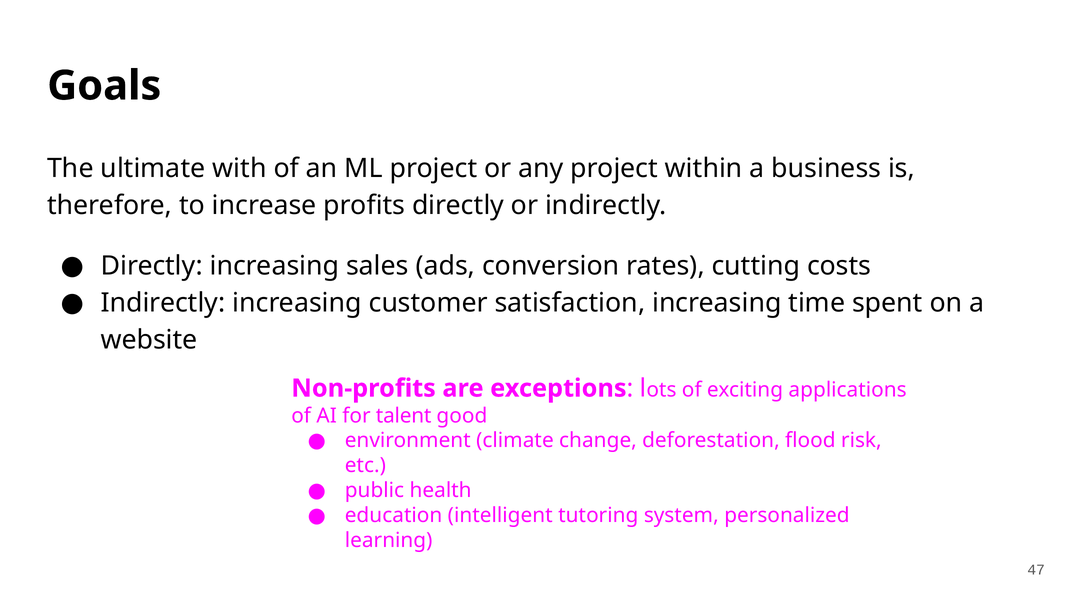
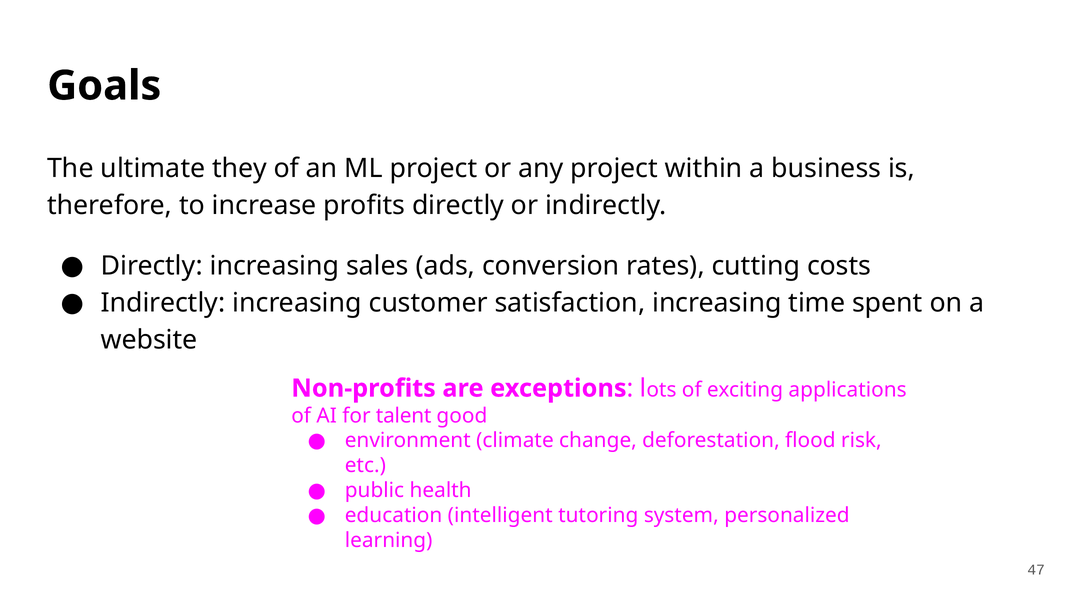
with: with -> they
